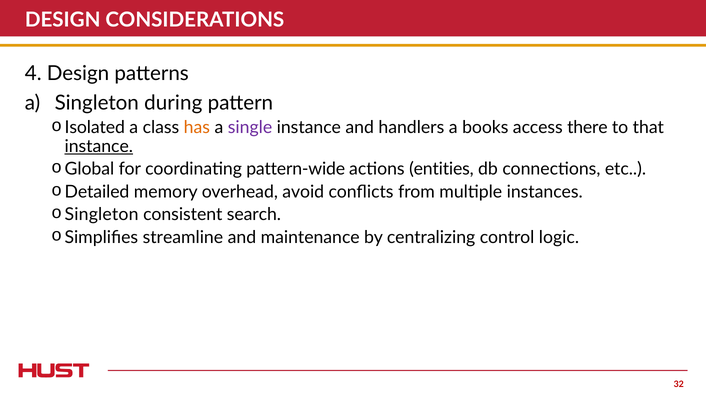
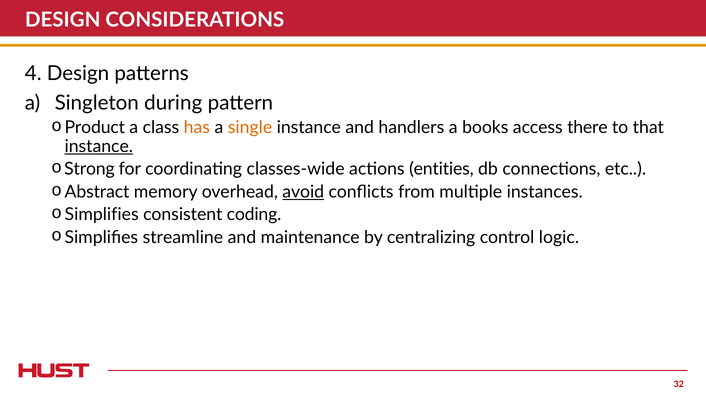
Isolated: Isolated -> Product
single colour: purple -> orange
Global: Global -> Strong
pattern-wide: pattern-wide -> classes-wide
Detailed: Detailed -> Abstract
avoid underline: none -> present
Singleton at (102, 215): Singleton -> Simplifies
search: search -> coding
